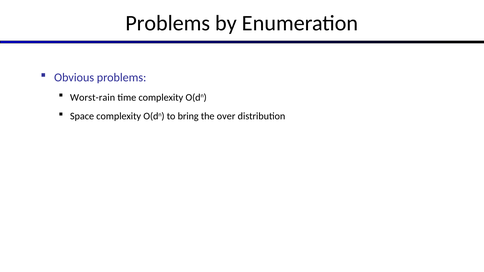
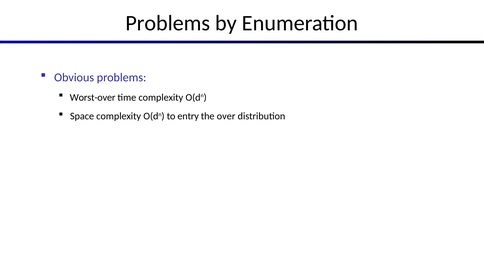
Worst-rain: Worst-rain -> Worst-over
bring: bring -> entry
